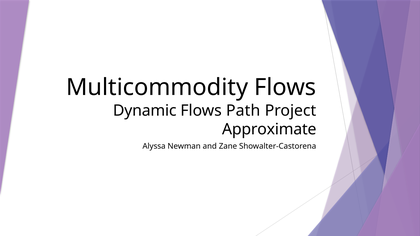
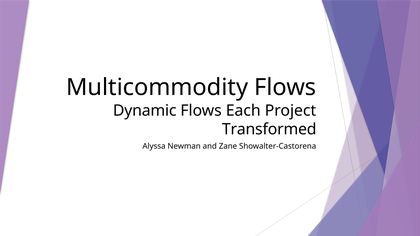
Path: Path -> Each
Approximate: Approximate -> Transformed
